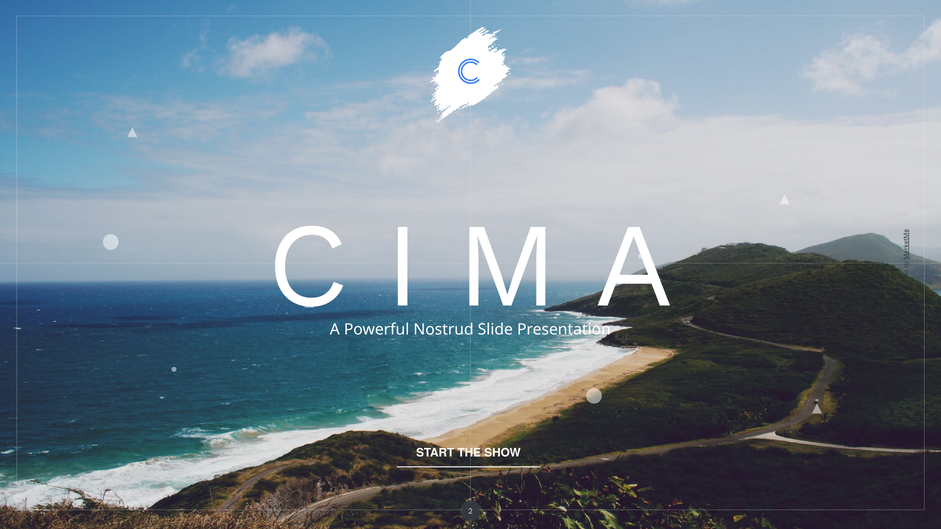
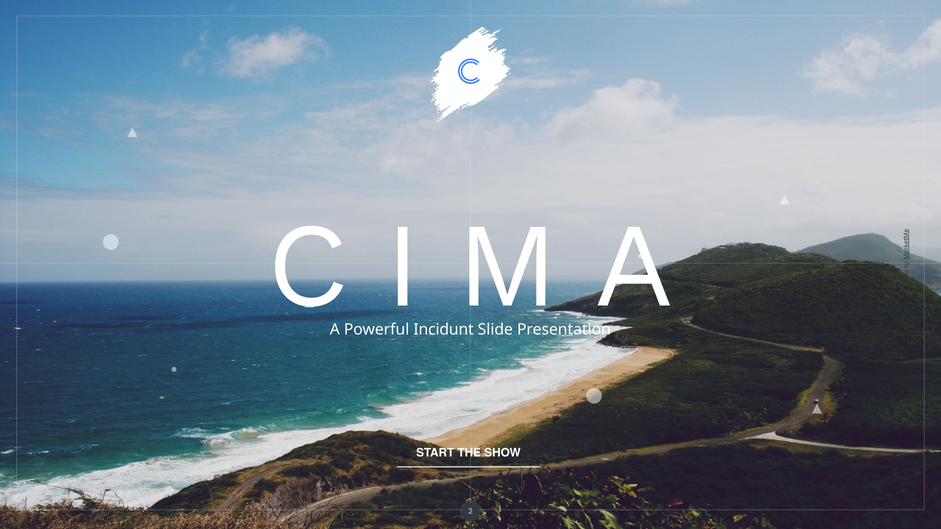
Nostrud: Nostrud -> Incidunt
